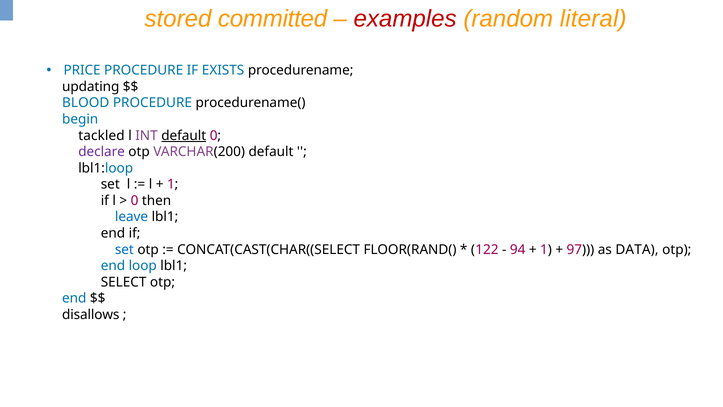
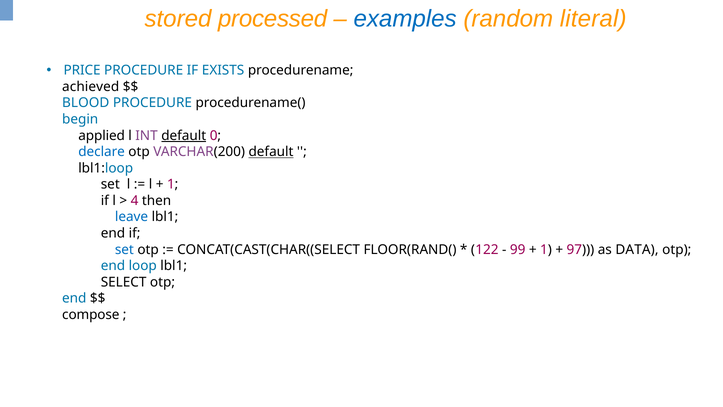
committed: committed -> processed
examples colour: red -> blue
updating: updating -> achieved
tackled: tackled -> applied
declare colour: purple -> blue
default at (271, 152) underline: none -> present
0 at (135, 201): 0 -> 4
94: 94 -> 99
disallows: disallows -> compose
